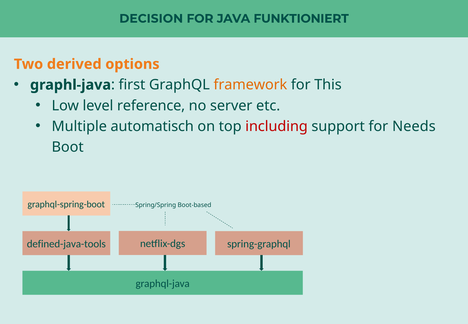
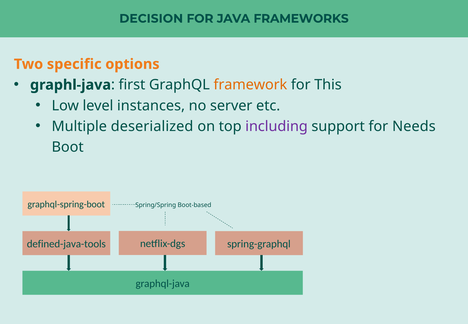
FUNKTIONIERT: FUNKTIONIERT -> FRAMEWORKS
derived: derived -> specific
reference: reference -> instances
automatisch: automatisch -> deserialized
including colour: red -> purple
